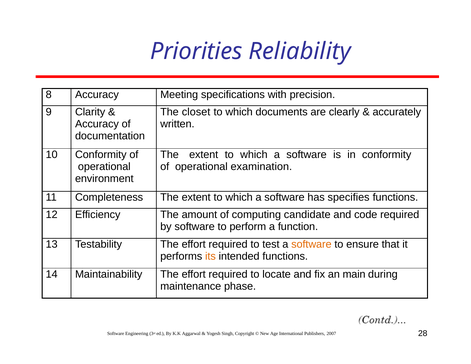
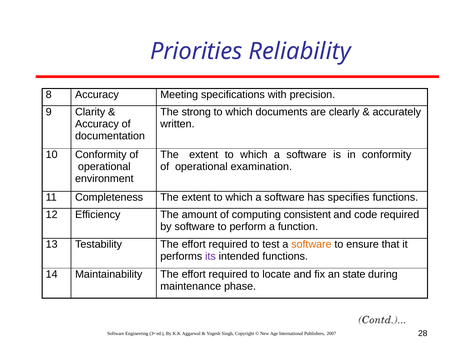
closet: closet -> strong
candidate: candidate -> consistent
its colour: orange -> purple
main: main -> state
